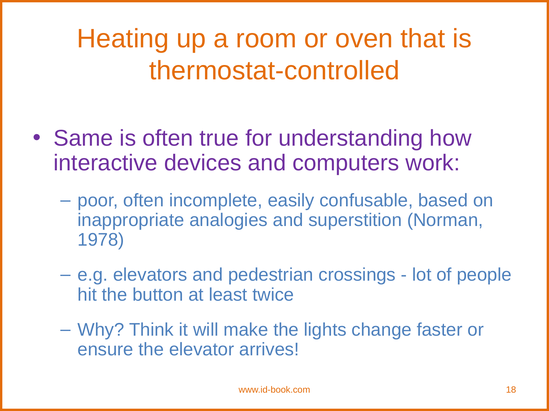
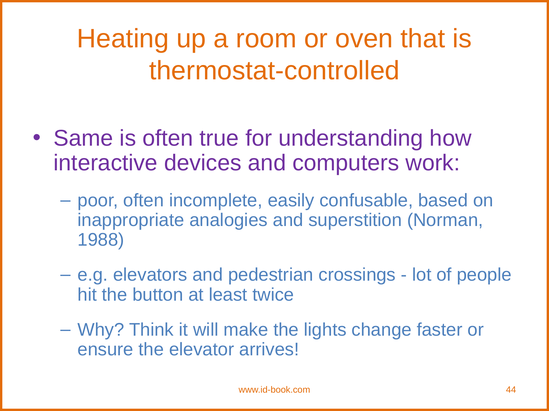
1978: 1978 -> 1988
18: 18 -> 44
